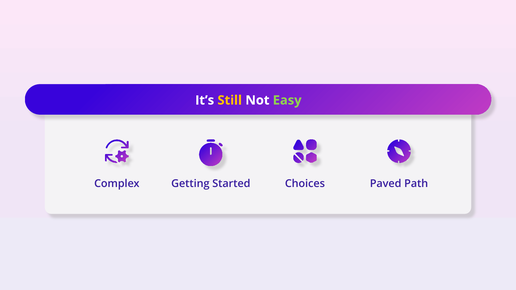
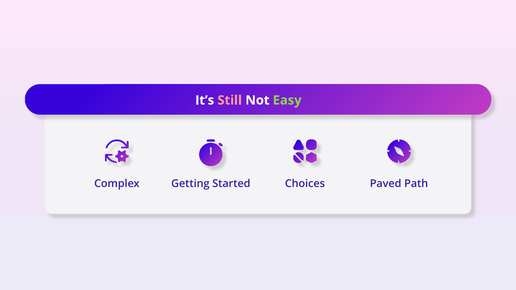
Still colour: yellow -> pink
